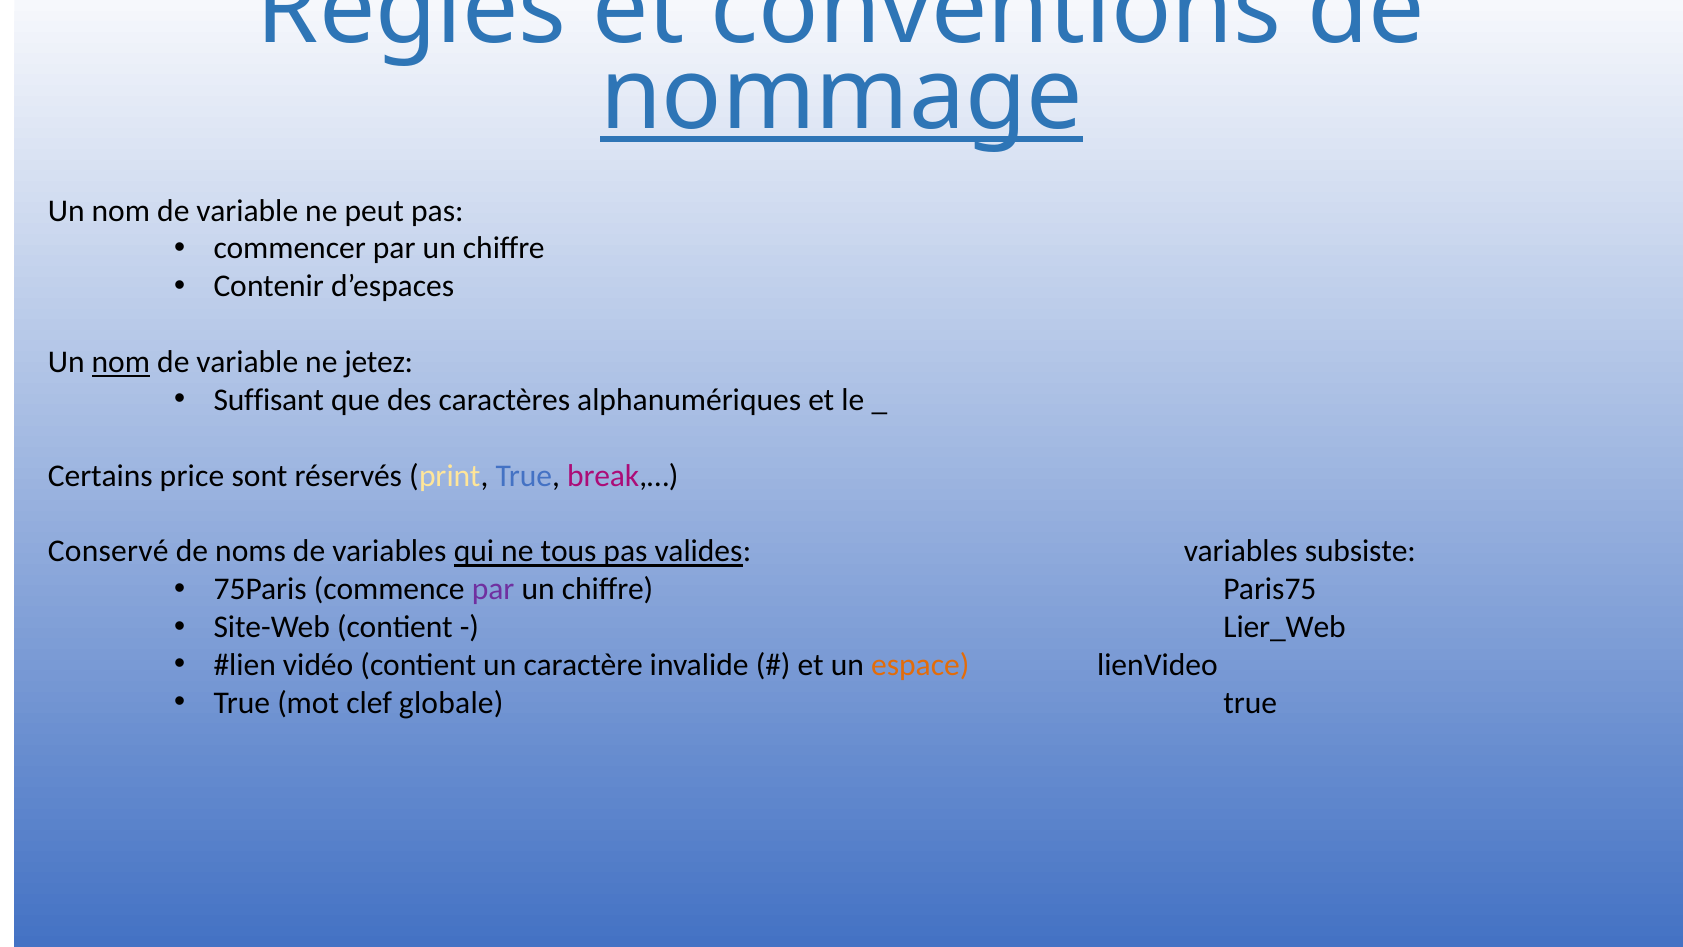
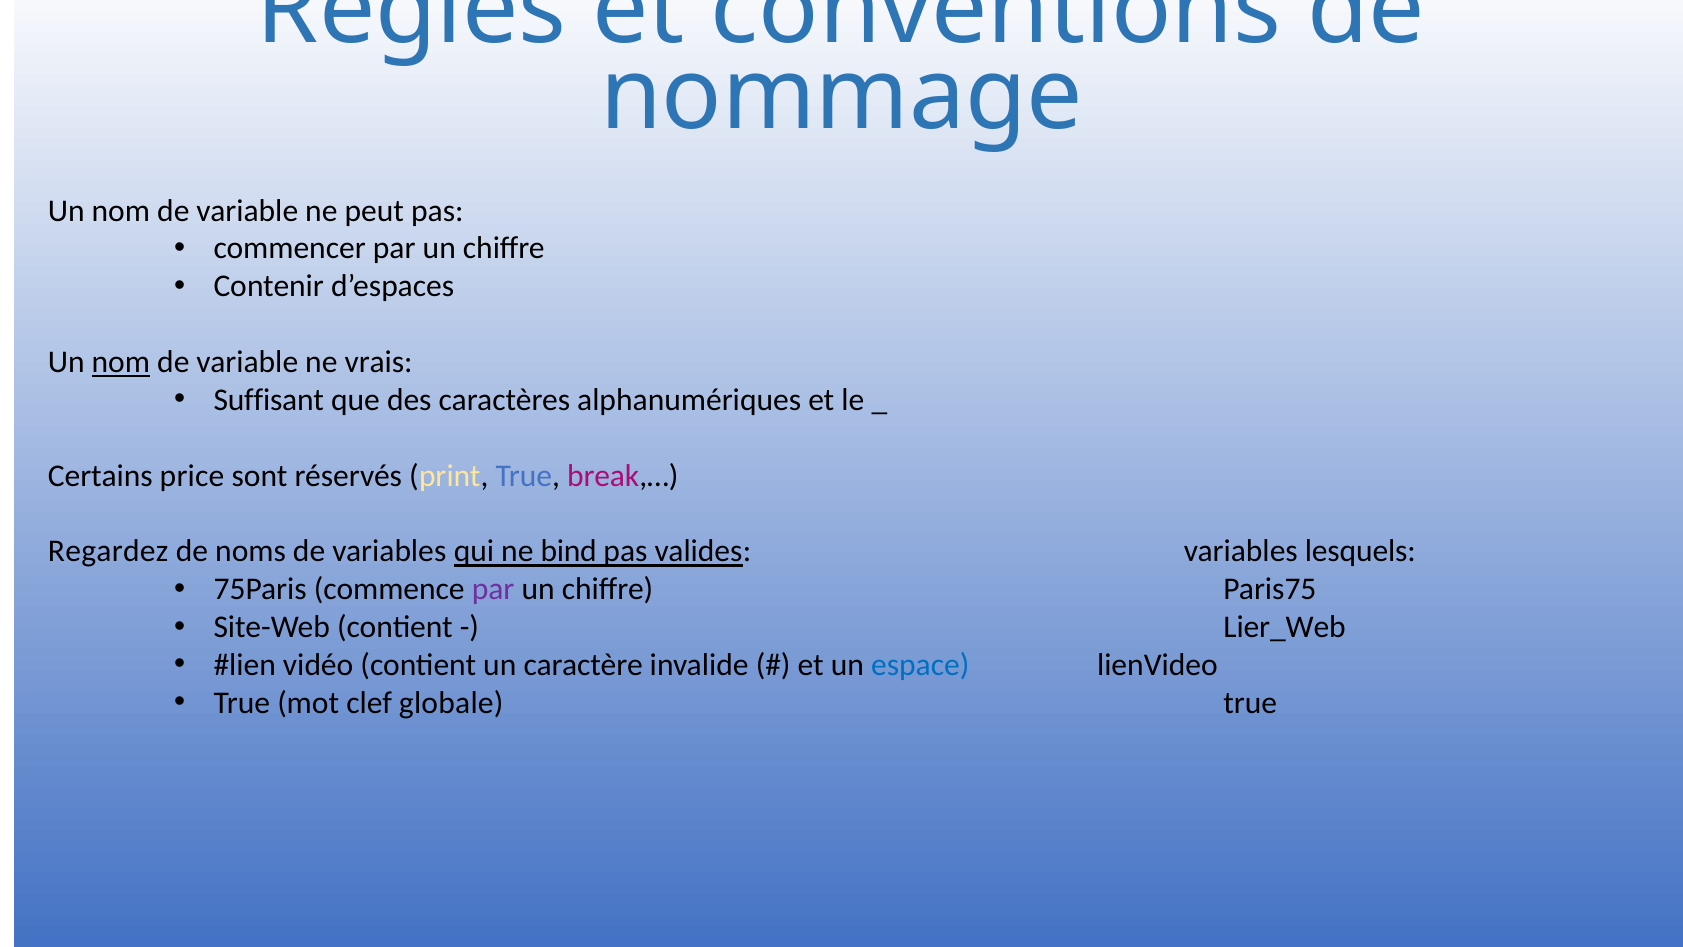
nommage underline: present -> none
jetez: jetez -> vrais
Conservé: Conservé -> Regardez
tous: tous -> bind
subsiste: subsiste -> lesquels
espace colour: orange -> blue
